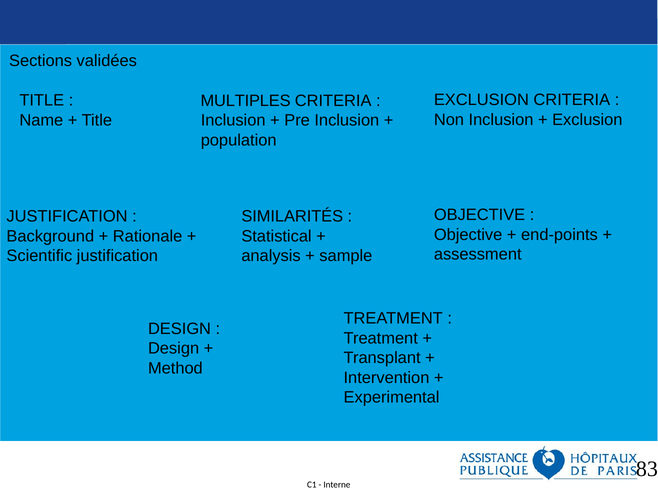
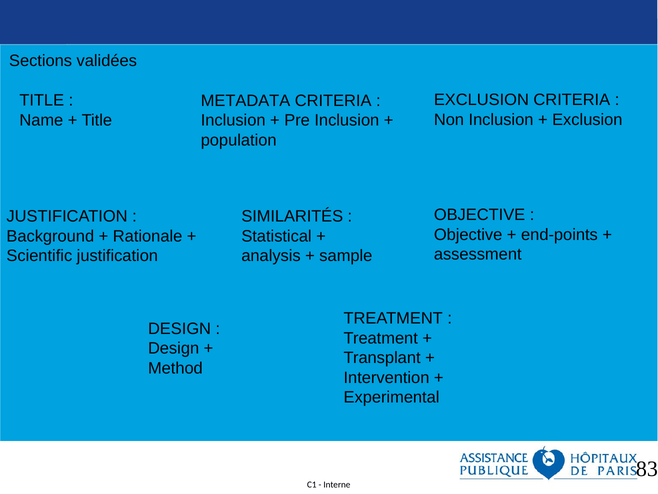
MULTIPLES: MULTIPLES -> METADATA
